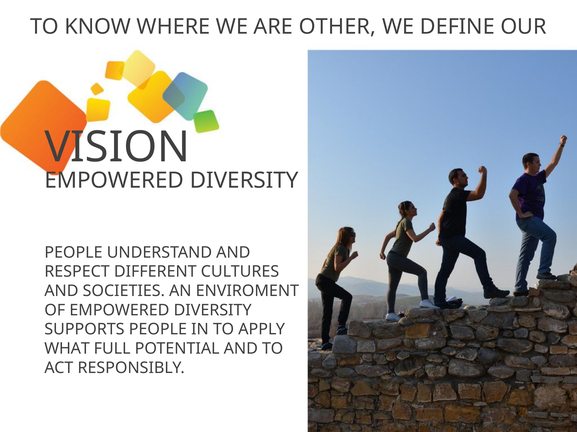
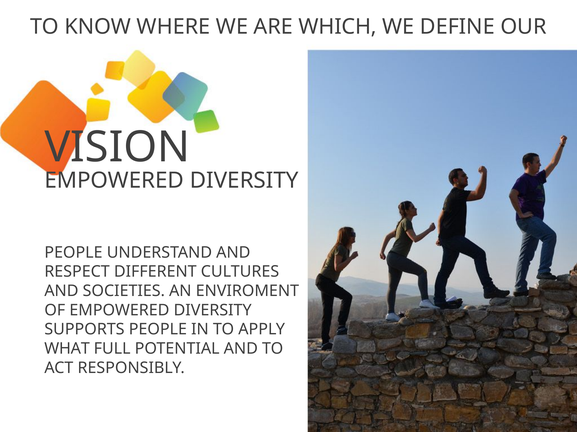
OTHER: OTHER -> WHICH
